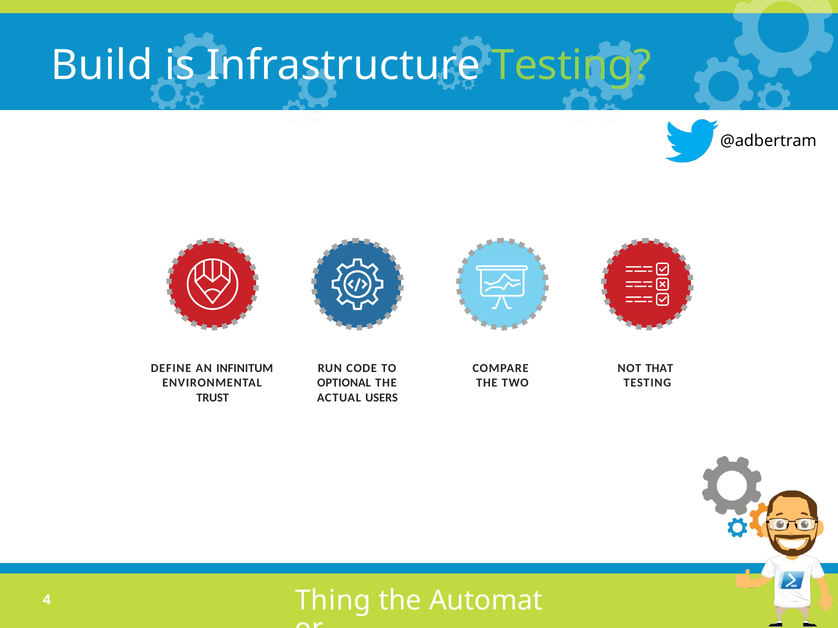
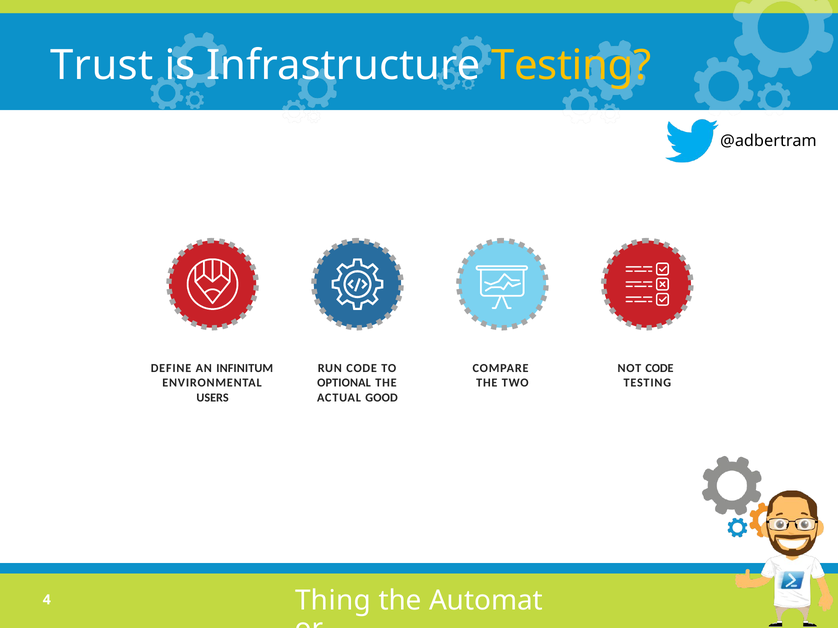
Build: Build -> Trust
Testing at (571, 66) colour: light green -> yellow
NOT THAT: THAT -> CODE
TRUST: TRUST -> USERS
USERS: USERS -> GOOD
